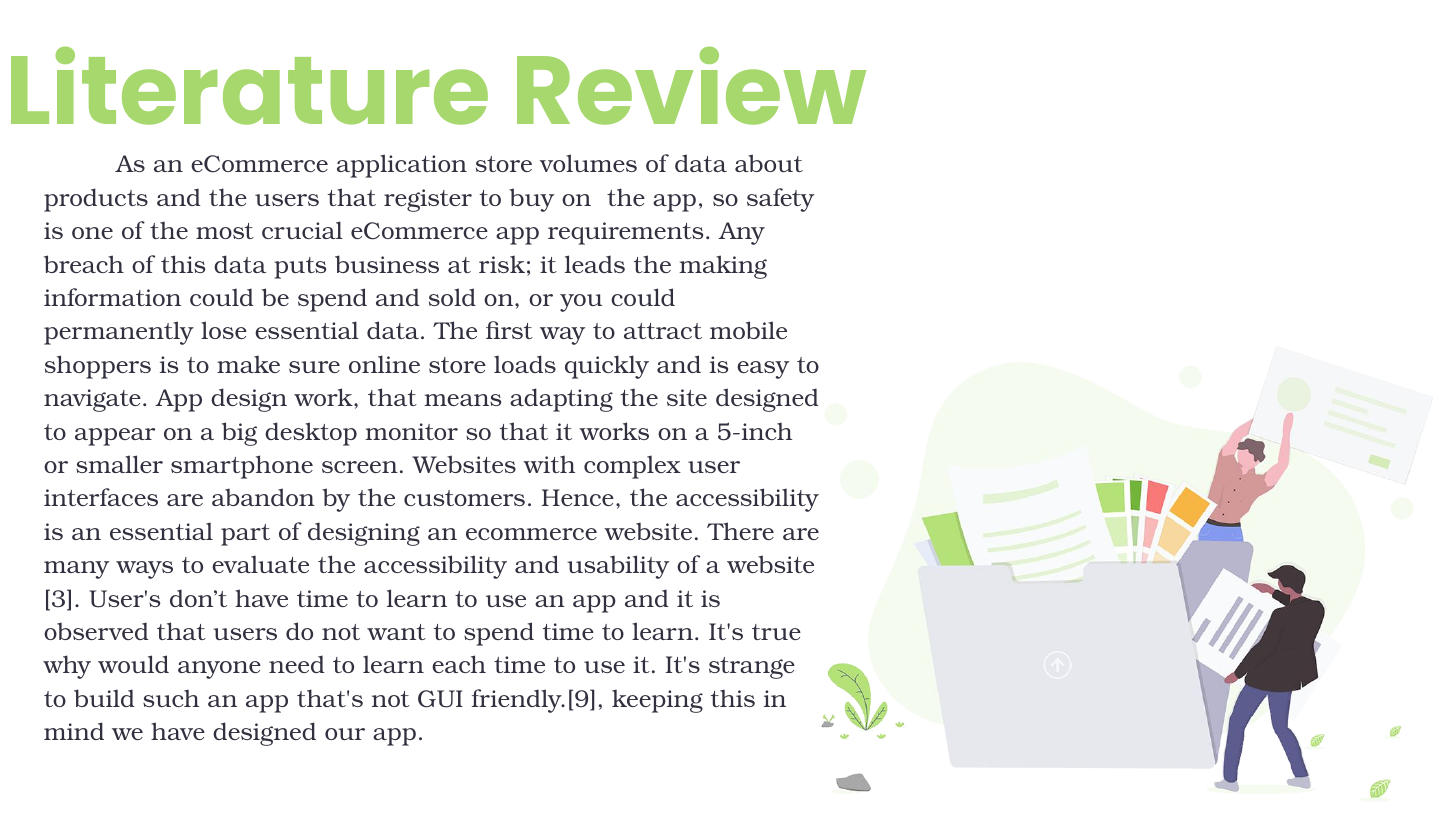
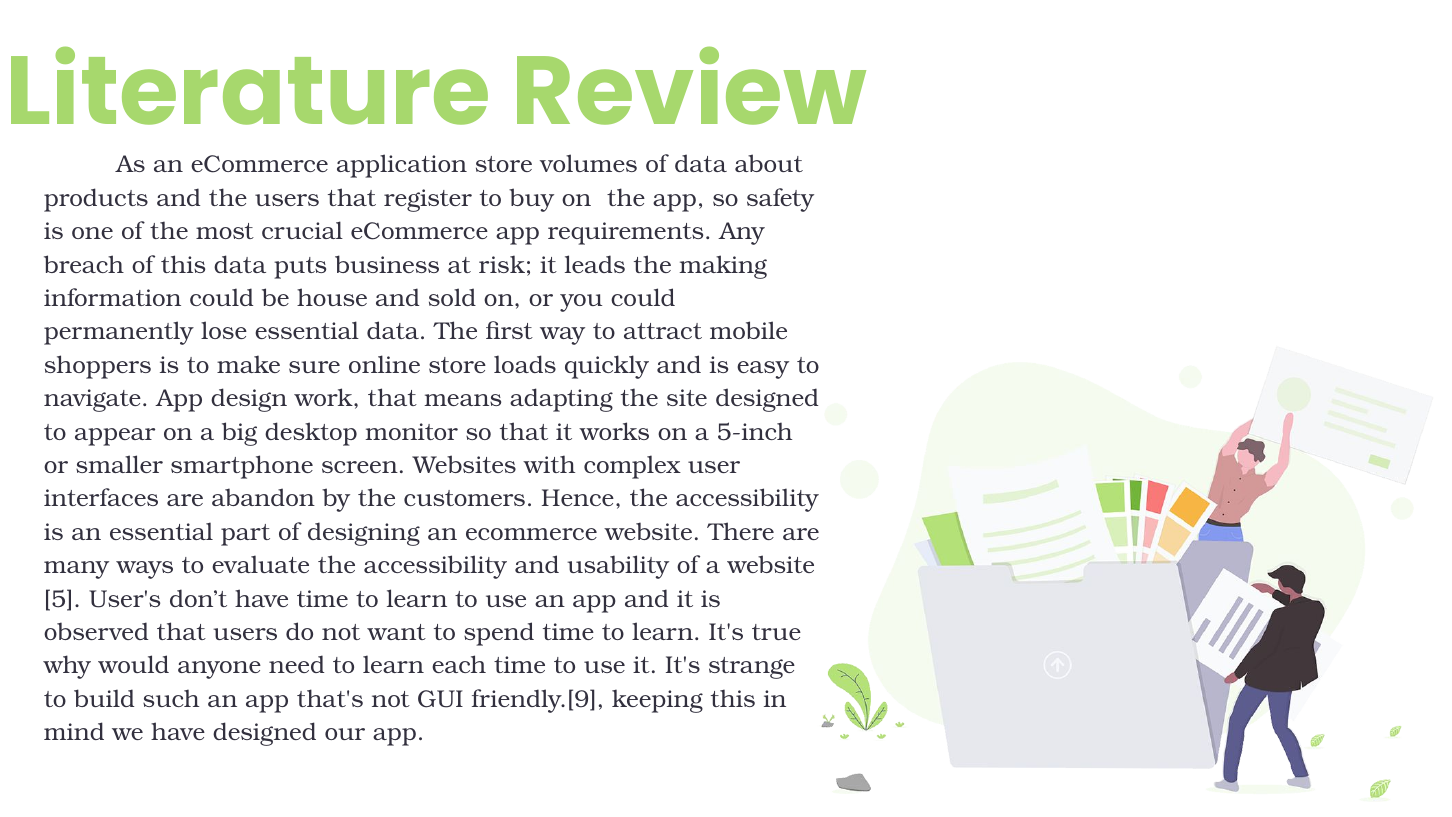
be spend: spend -> house
3: 3 -> 5
